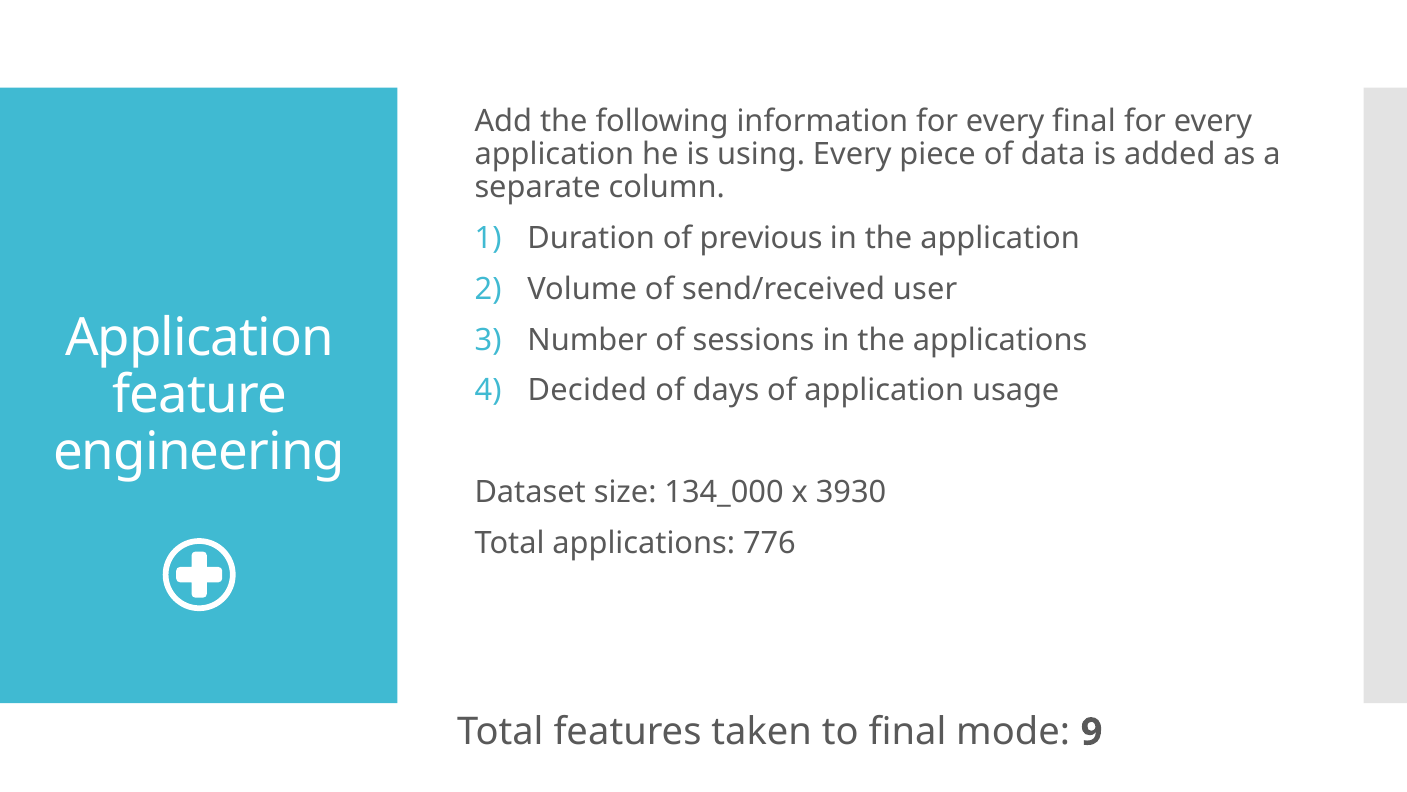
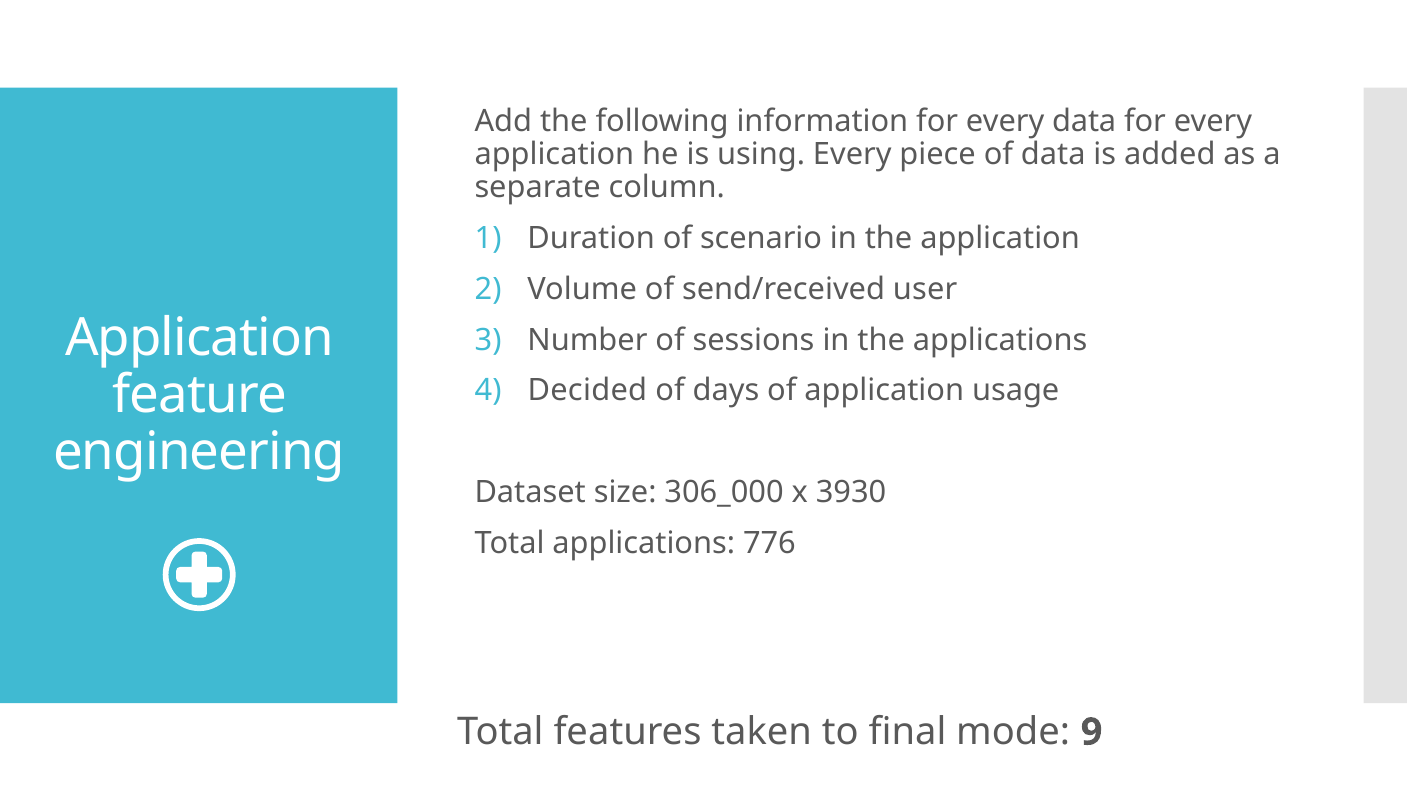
every final: final -> data
previous: previous -> scenario
134_000: 134_000 -> 306_000
